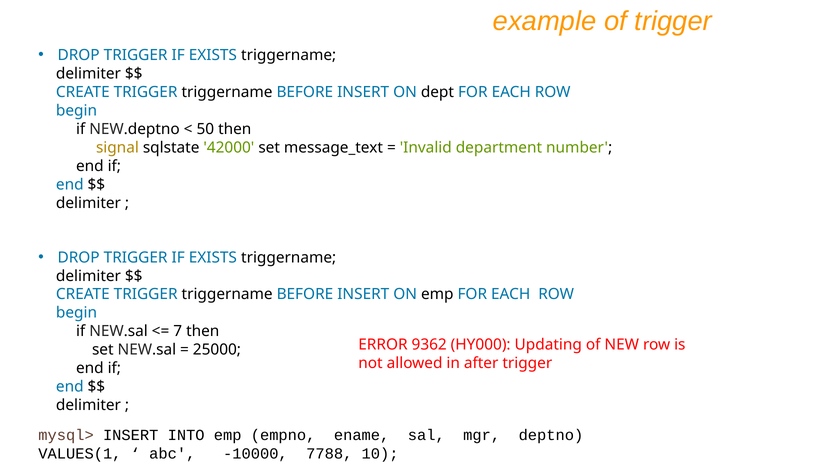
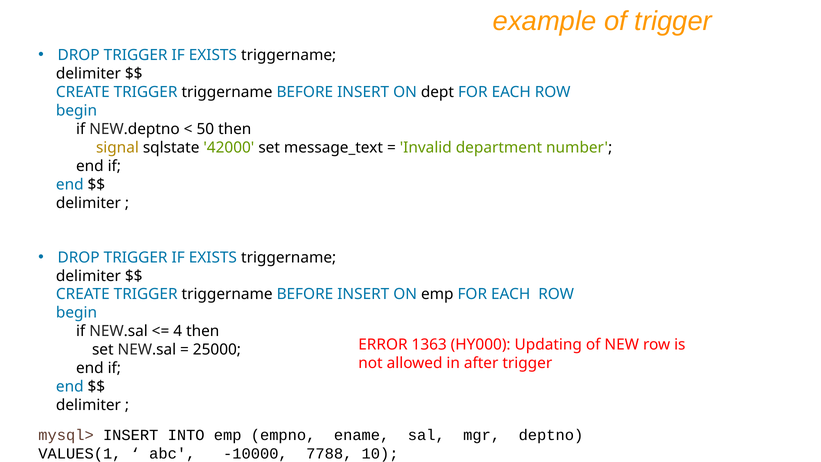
7: 7 -> 4
9362: 9362 -> 1363
